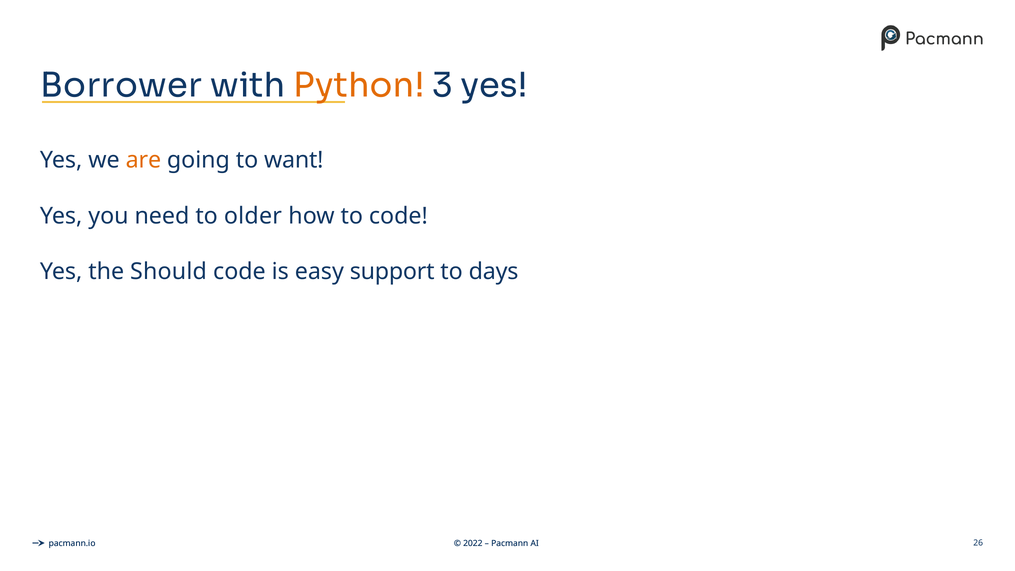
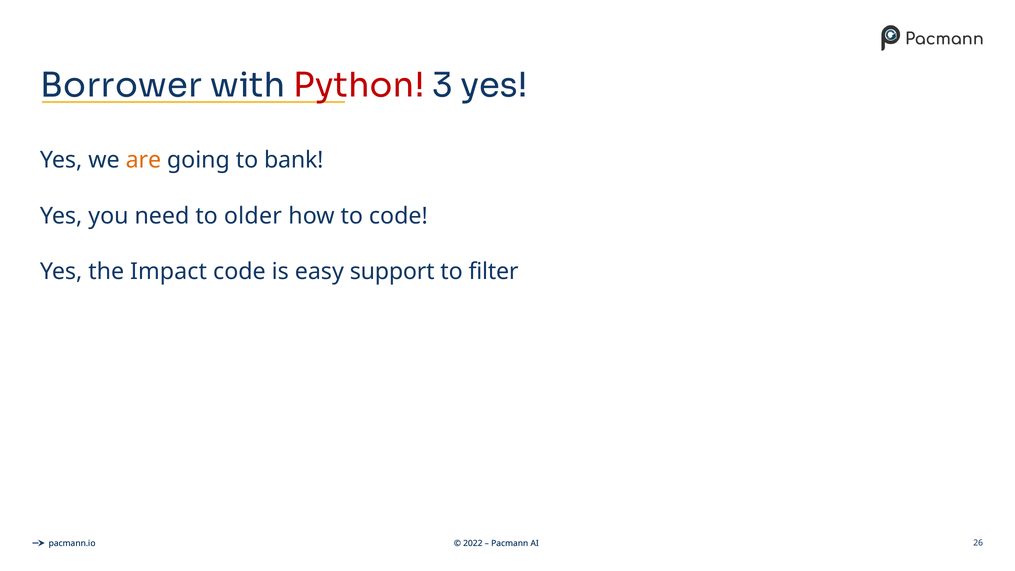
Python colour: orange -> red
want: want -> bank
Should: Should -> Impact
days: days -> filter
